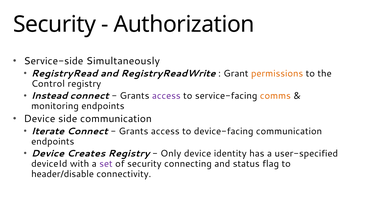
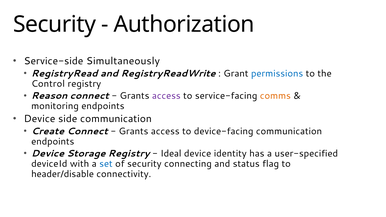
permissions colour: orange -> blue
Instead: Instead -> Reason
Iterate: Iterate -> Create
Creates: Creates -> Storage
Only: Only -> Ideal
set colour: purple -> blue
